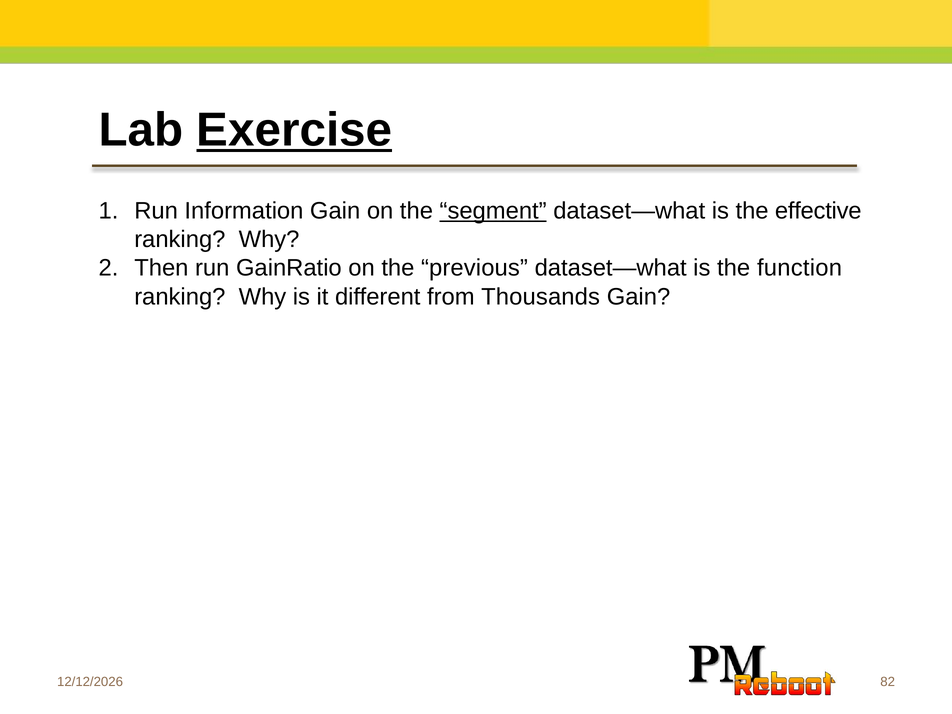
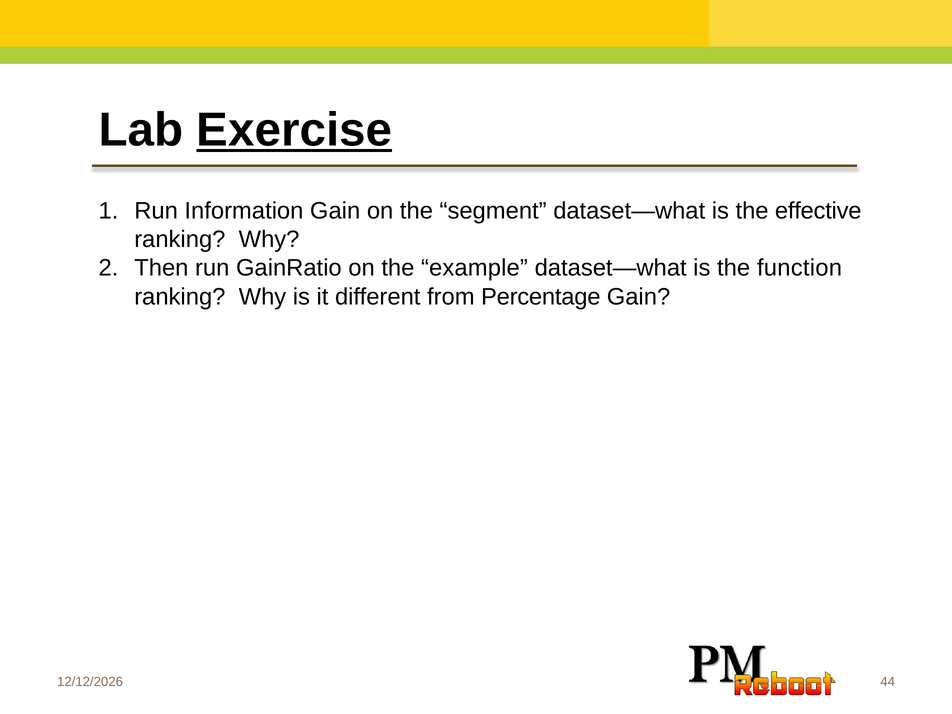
segment underline: present -> none
previous: previous -> example
Thousands: Thousands -> Percentage
82: 82 -> 44
